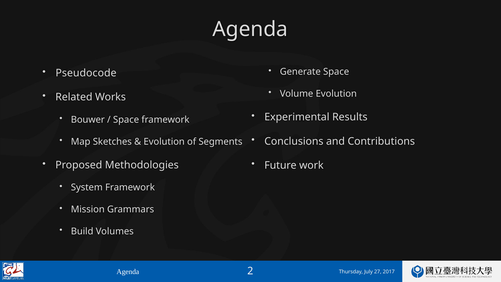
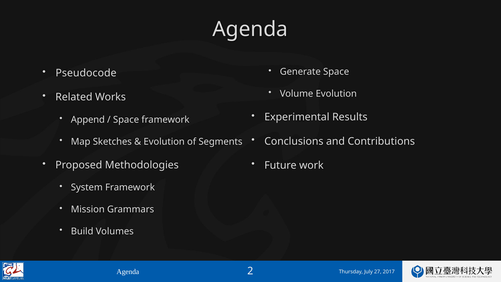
Bouwer: Bouwer -> Append
